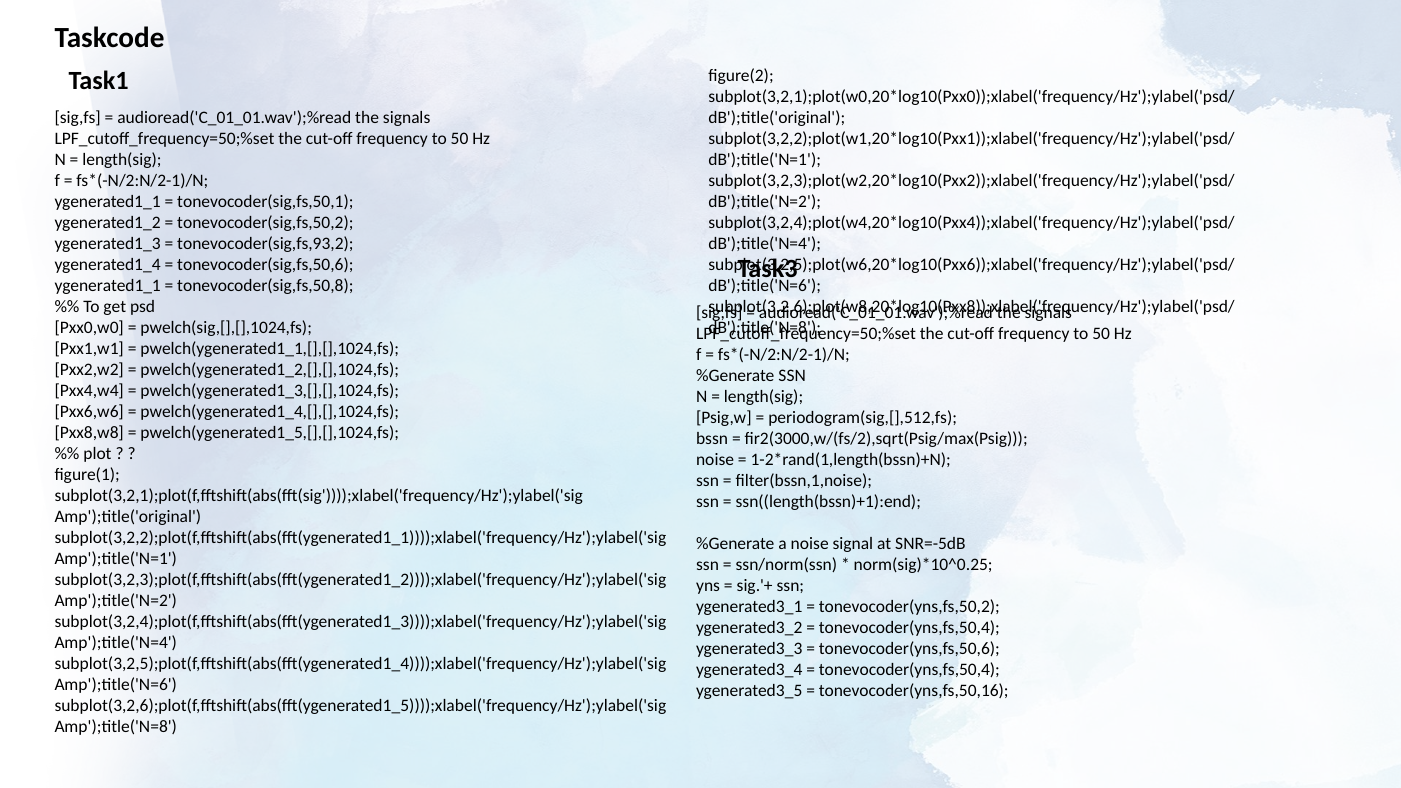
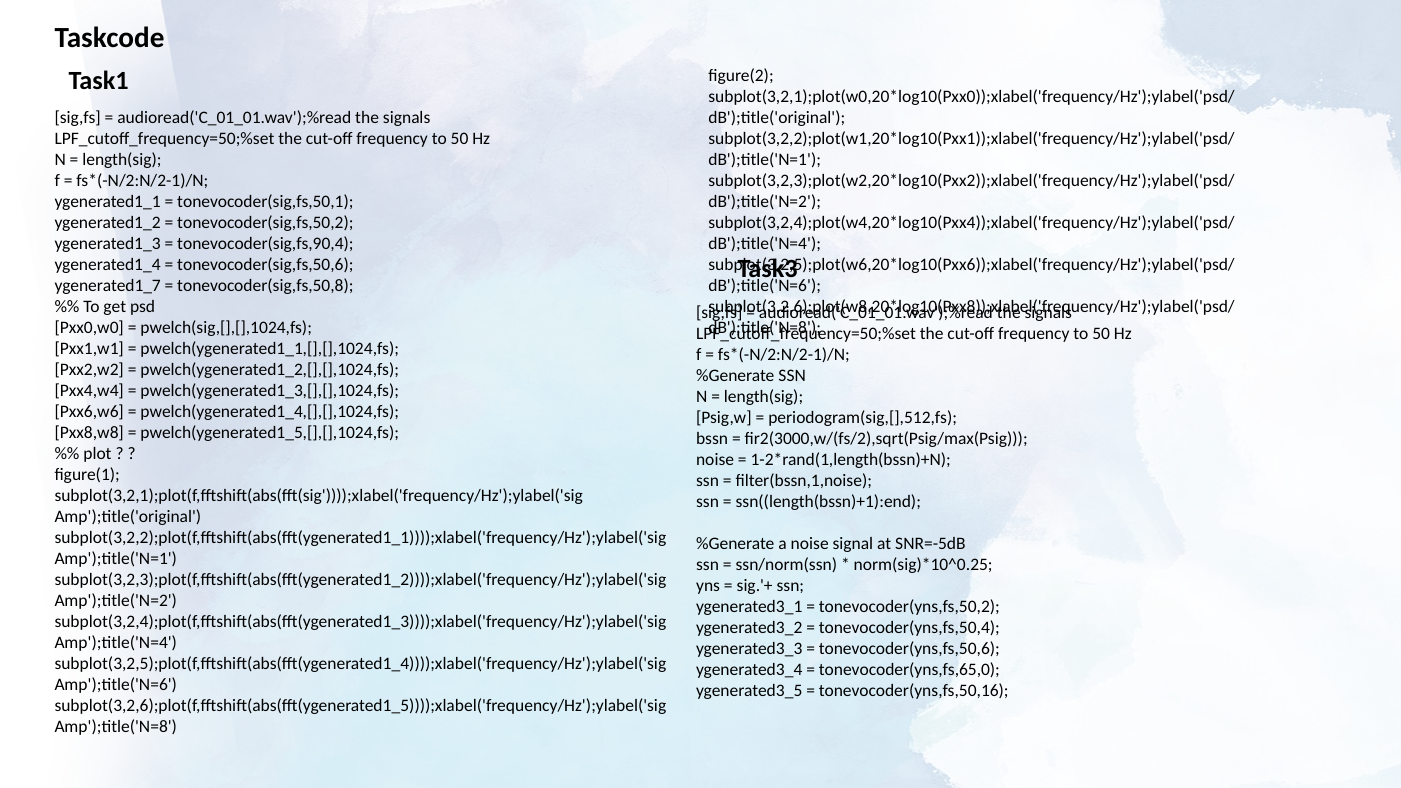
tonevocoder(sig,fs,93,2: tonevocoder(sig,fs,93,2 -> tonevocoder(sig,fs,90,4
ygenerated1_1 at (108, 286): ygenerated1_1 -> ygenerated1_7
tonevocoder(yns,fs,50,4 at (909, 670): tonevocoder(yns,fs,50,4 -> tonevocoder(yns,fs,65,0
